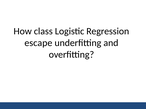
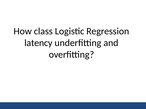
escape: escape -> latency
